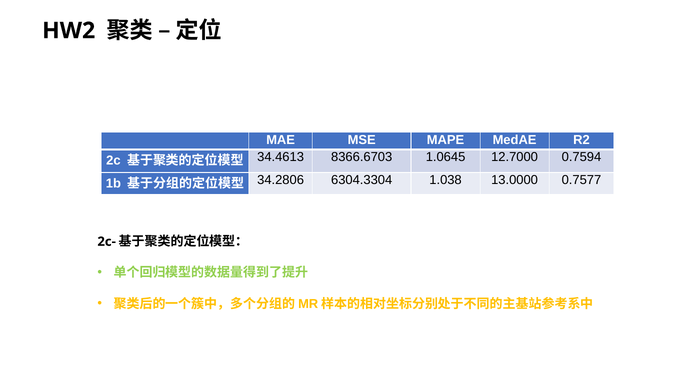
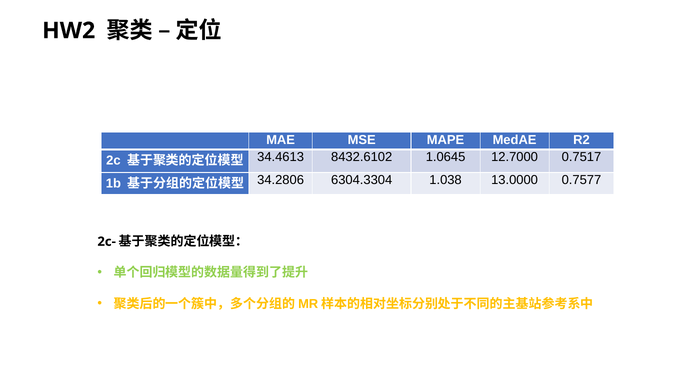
8366.6703: 8366.6703 -> 8432.6102
0.7594: 0.7594 -> 0.7517
